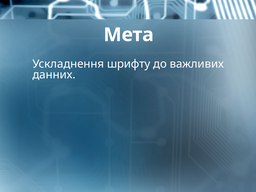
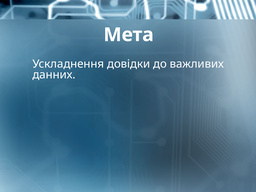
шрифту: шрифту -> довідки
